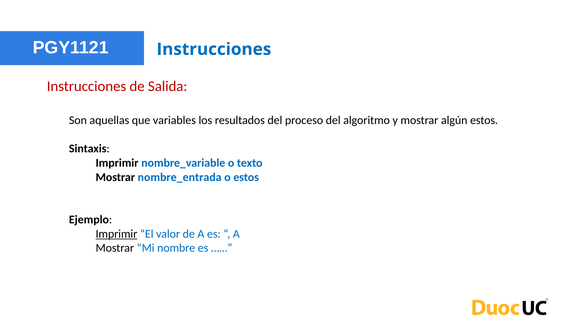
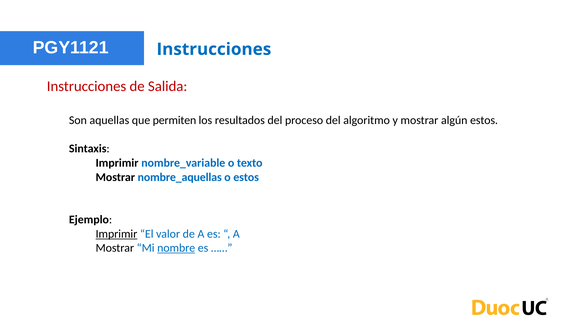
variables: variables -> permiten
nombre_entrada: nombre_entrada -> nombre_aquellas
nombre underline: none -> present
